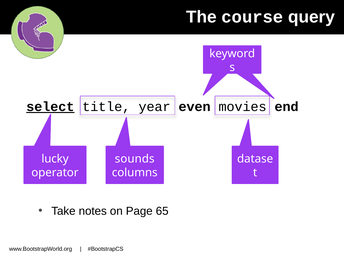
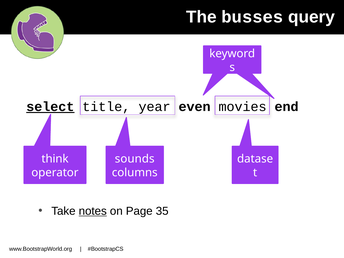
course: course -> busses
lucky: lucky -> think
notes underline: none -> present
65: 65 -> 35
